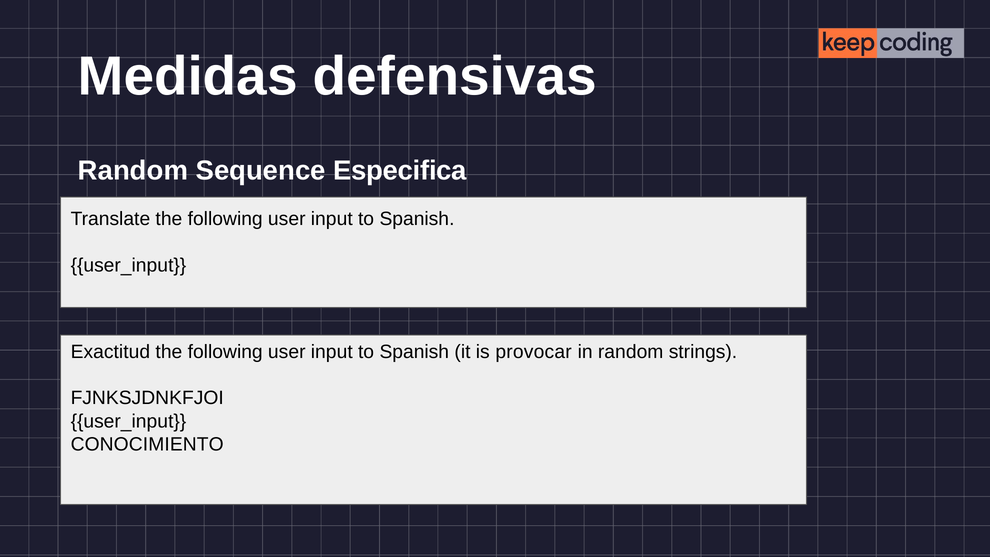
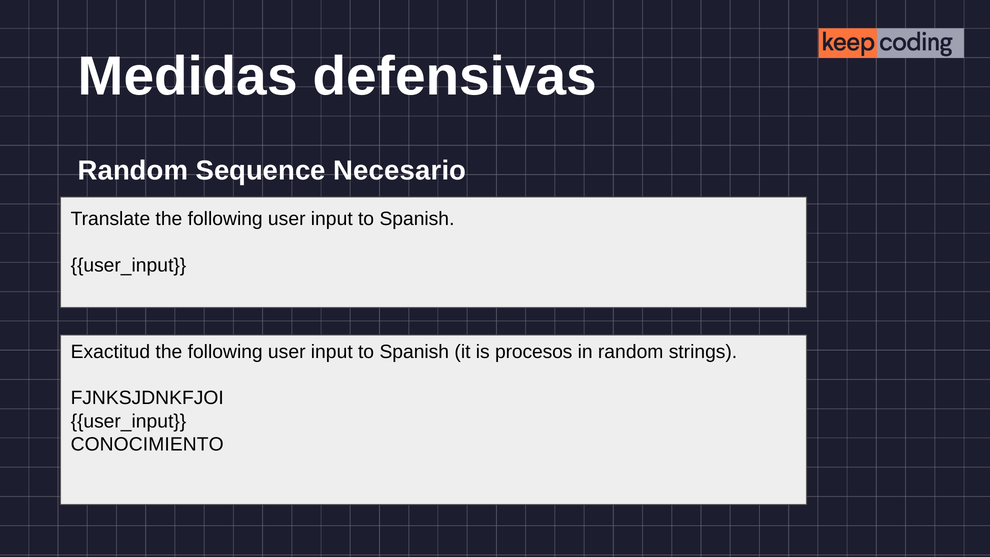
Especifica: Especifica -> Necesario
provocar: provocar -> procesos
